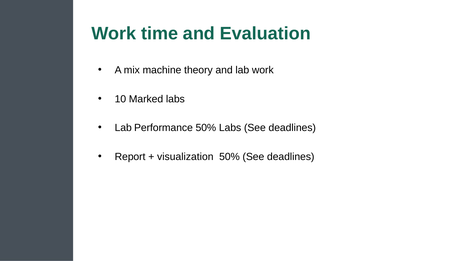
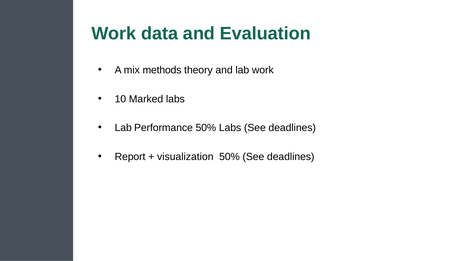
time: time -> data
machine: machine -> methods
